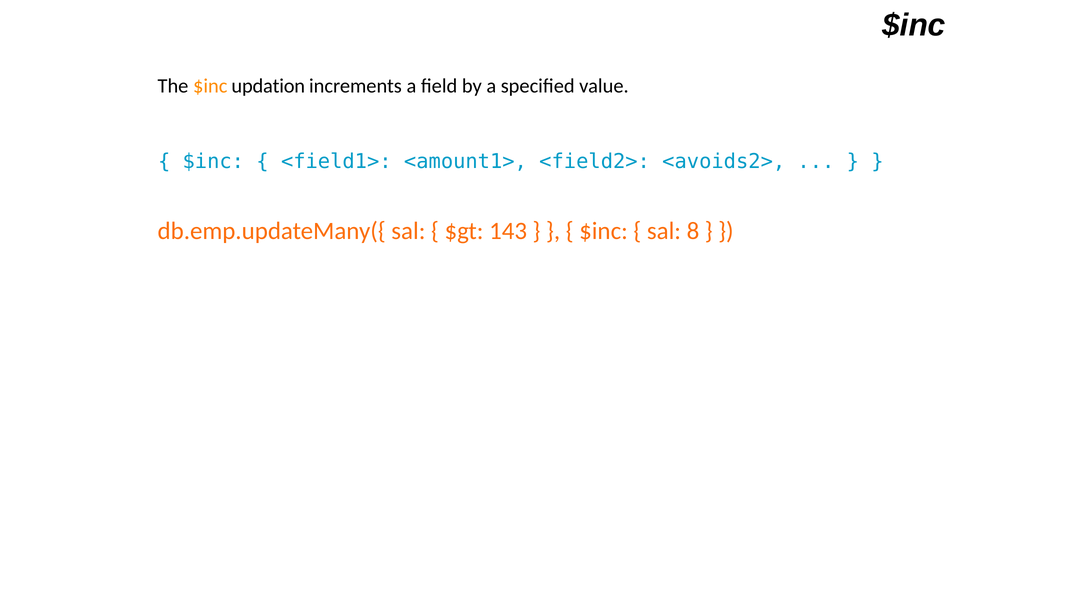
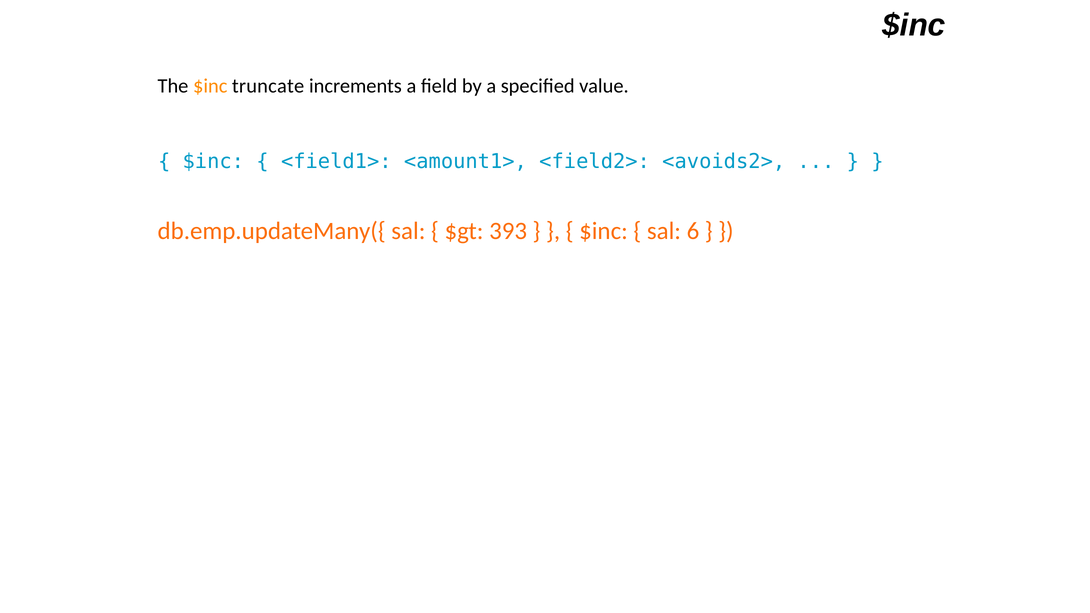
updation: updation -> truncate
143: 143 -> 393
8: 8 -> 6
